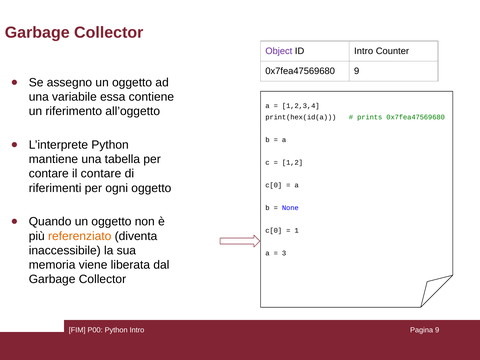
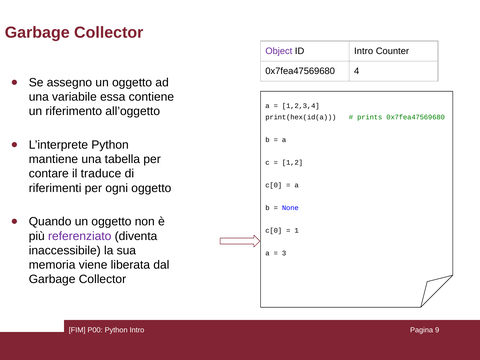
0x7fea47569680 9: 9 -> 4
il contare: contare -> traduce
referenziato colour: orange -> purple
